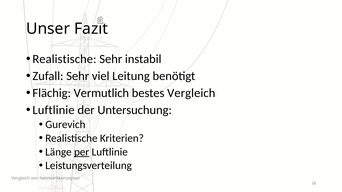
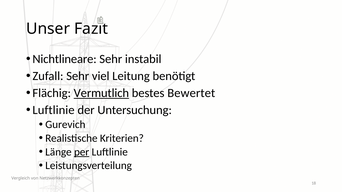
Realistische at (64, 59): Realistische -> Nichtlineare
Vermutlich underline: none -> present
bestes Vergleich: Vergleich -> Bewertet
